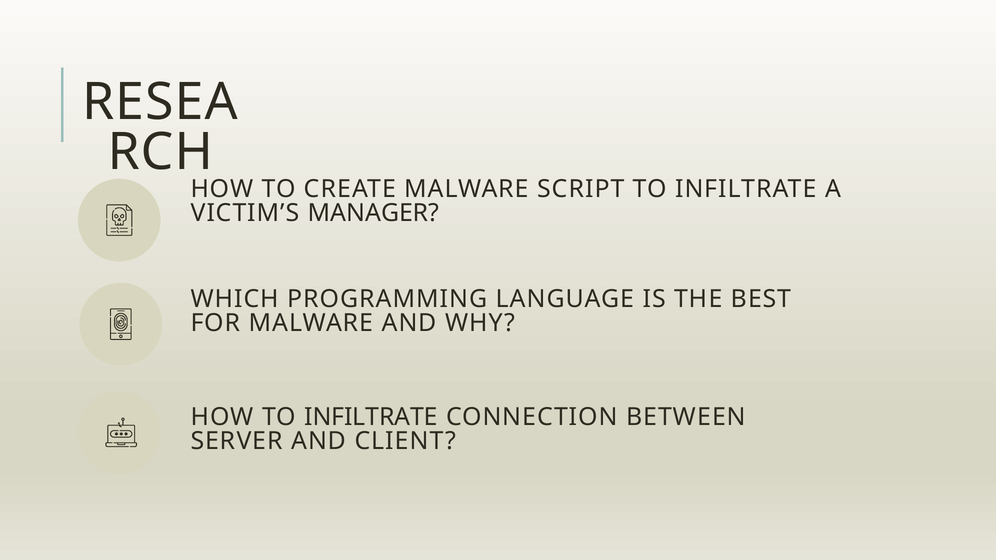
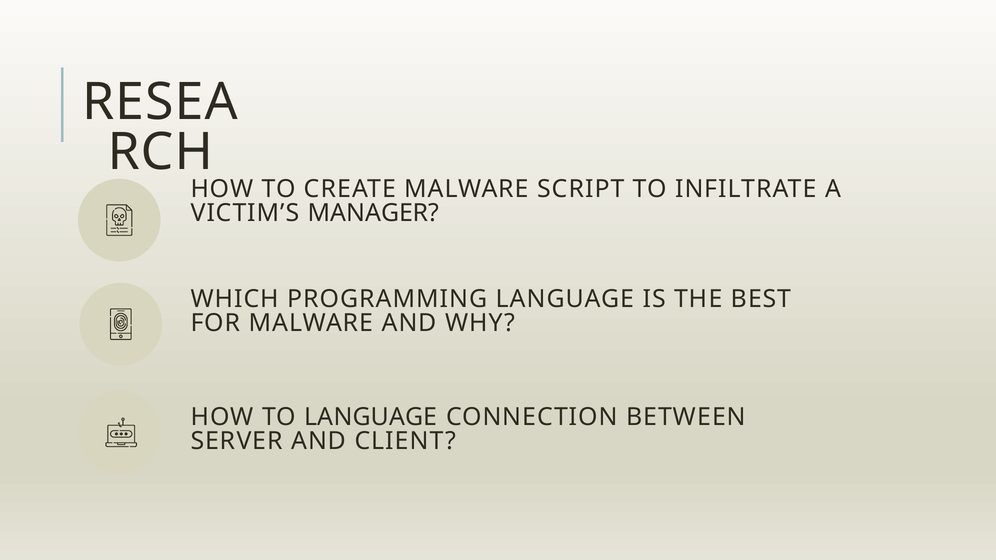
HOW TO INFILTRATE: INFILTRATE -> LANGUAGE
